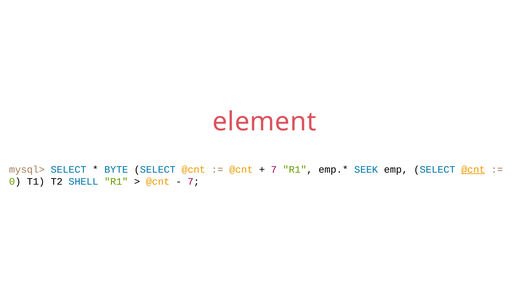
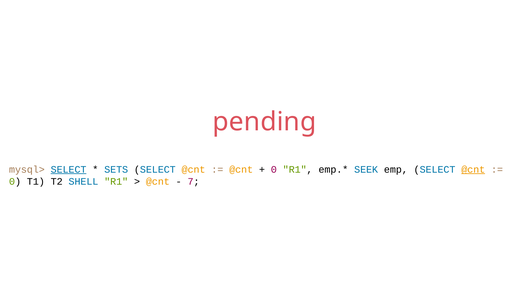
element: element -> pending
SELECT at (69, 170) underline: none -> present
BYTE: BYTE -> SETS
7 at (274, 170): 7 -> 0
